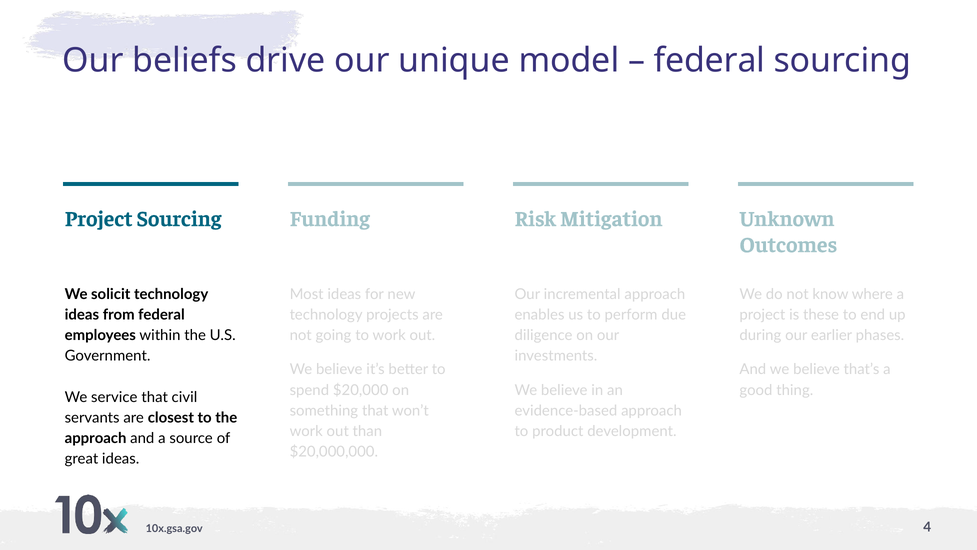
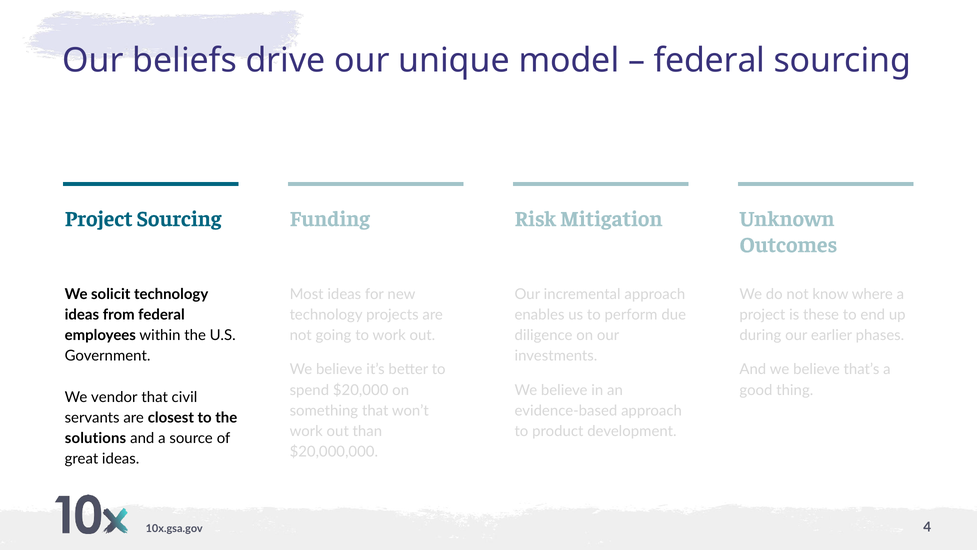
service: service -> vendor
approach at (96, 438): approach -> solutions
